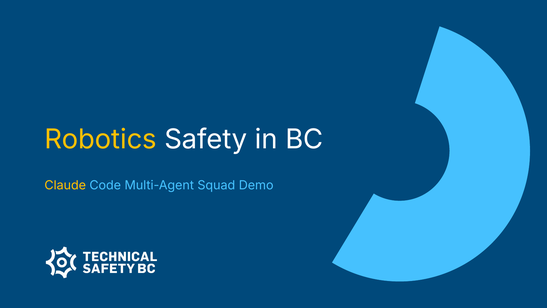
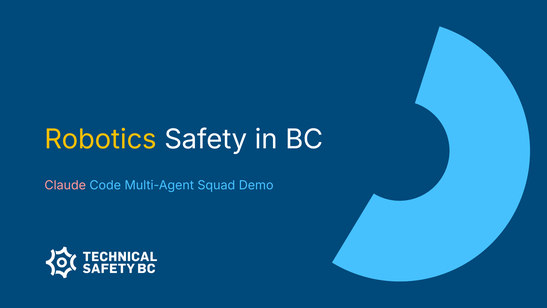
Claude colour: yellow -> pink
